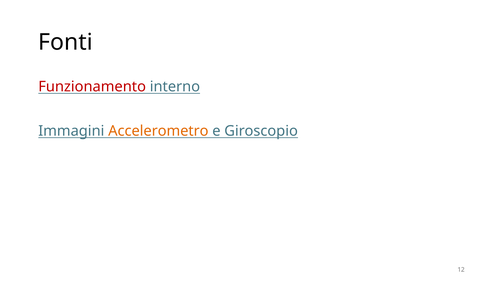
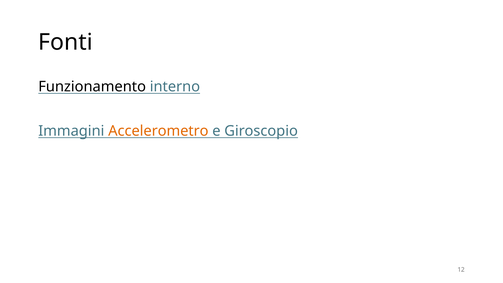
Funzionamento colour: red -> black
